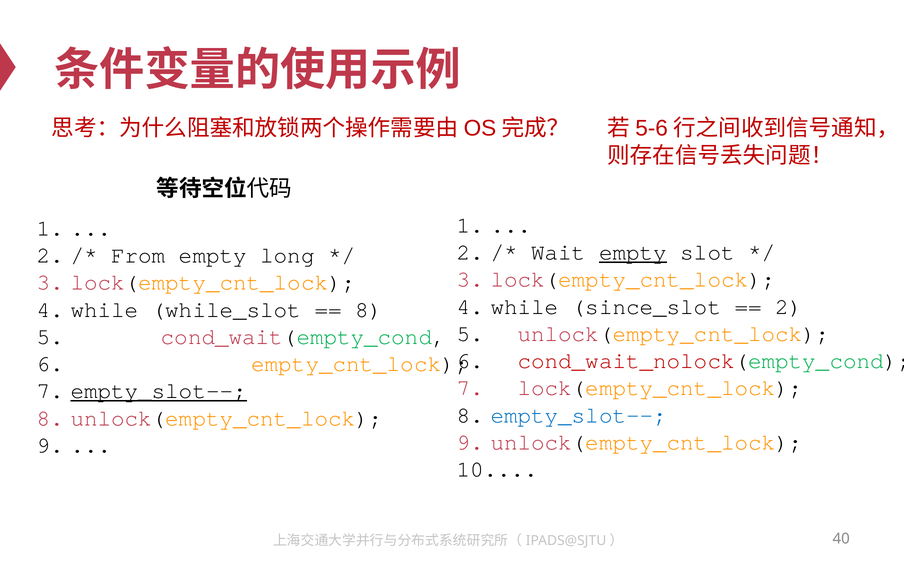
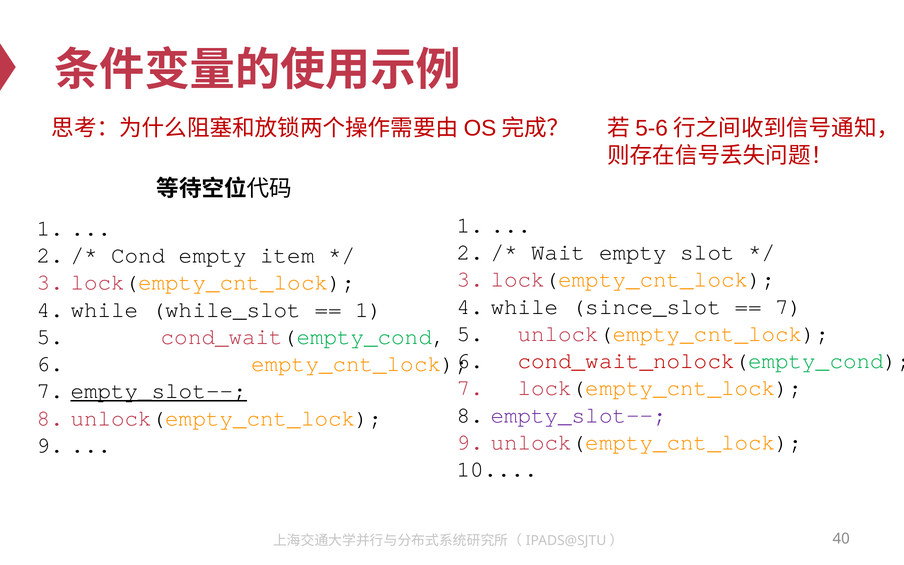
empty at (633, 252) underline: present -> none
From: From -> Cond
long: long -> item
2 at (789, 307): 2 -> 7
8 at (369, 310): 8 -> 1
empty_slot-- at (579, 415) colour: blue -> purple
